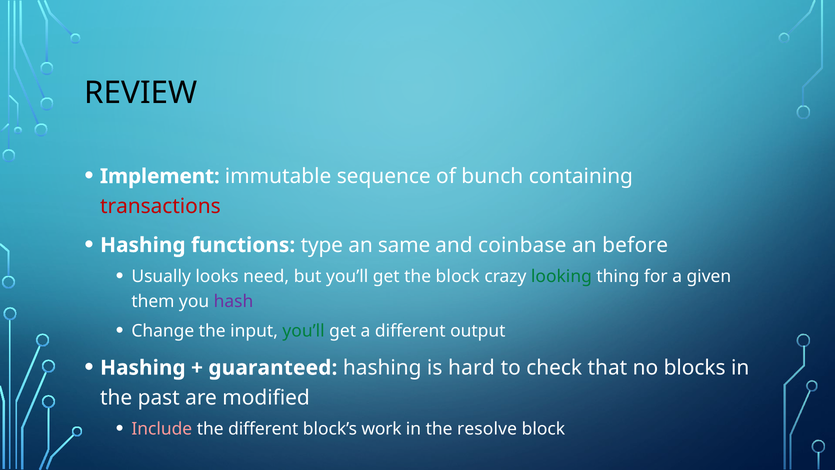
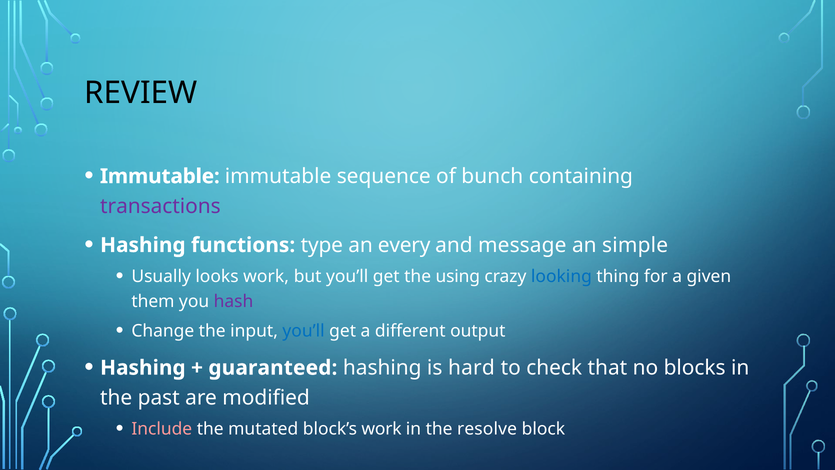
Implement at (160, 176): Implement -> Immutable
transactions colour: red -> purple
same: same -> every
coinbase: coinbase -> message
before: before -> simple
looks need: need -> work
the block: block -> using
looking colour: green -> blue
you’ll at (304, 331) colour: green -> blue
the different: different -> mutated
